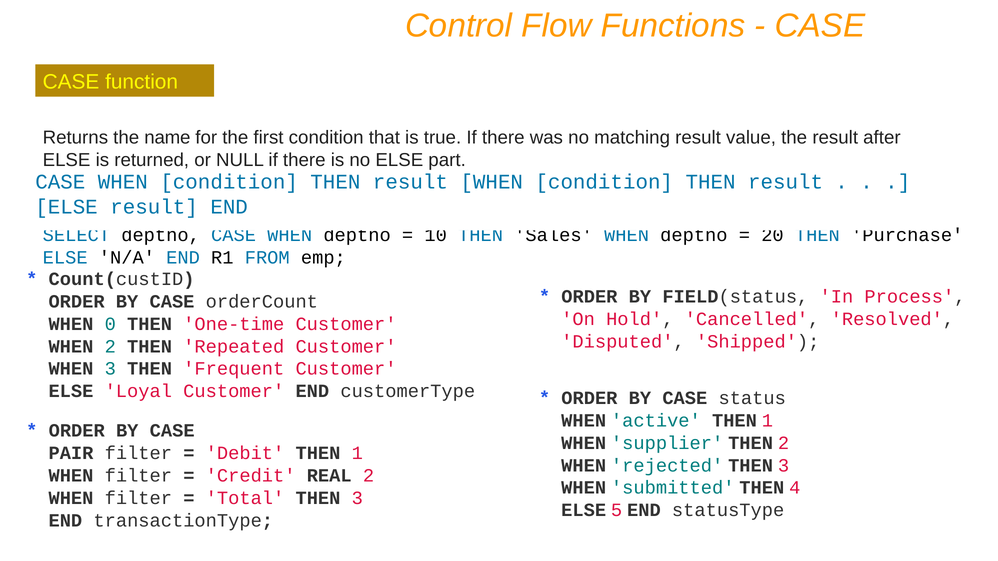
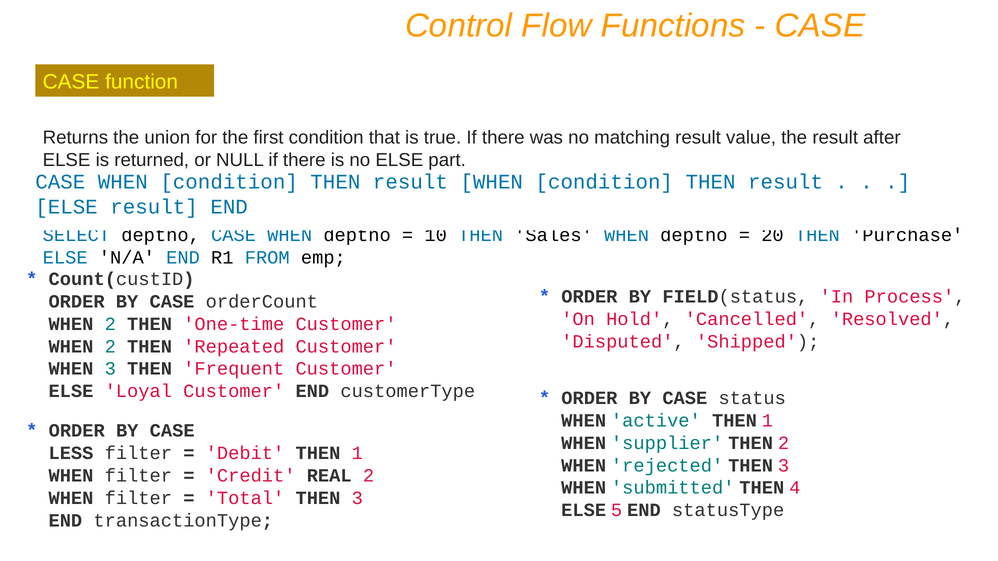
name: name -> union
0 at (110, 324): 0 -> 2
PAIR: PAIR -> LESS
